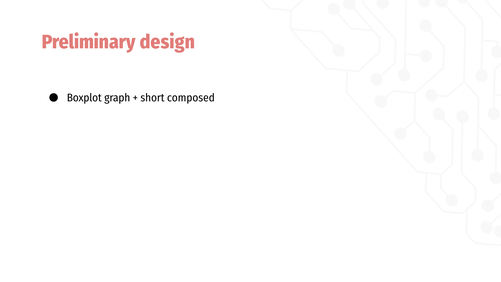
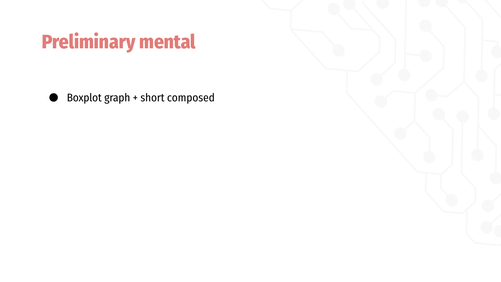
design: design -> mental
